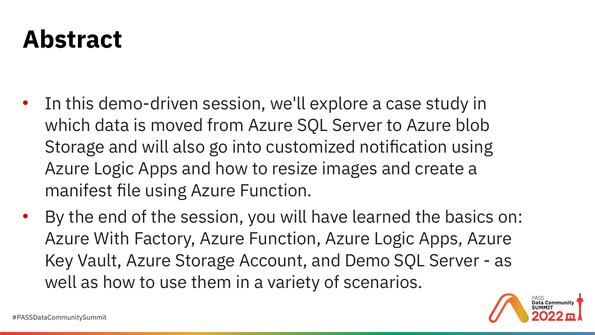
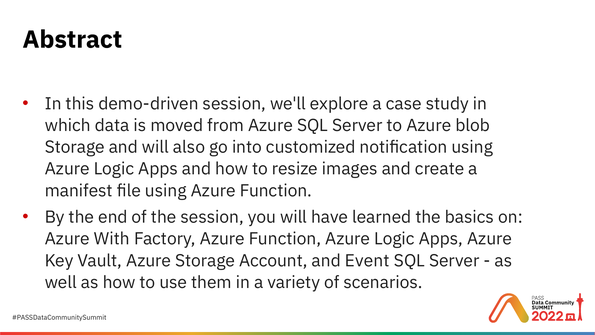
Demo: Demo -> Event
